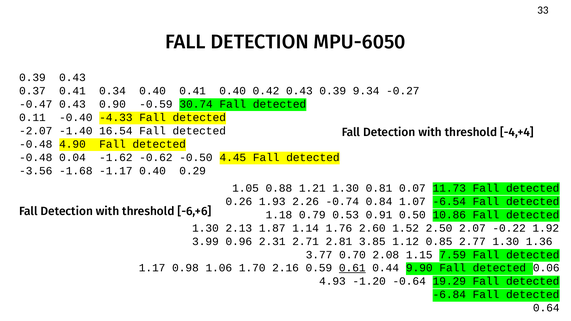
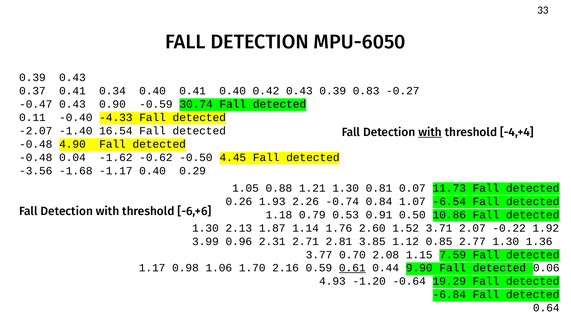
9.34: 9.34 -> 0.83
with at (430, 132) underline: none -> present
2.50: 2.50 -> 3.71
